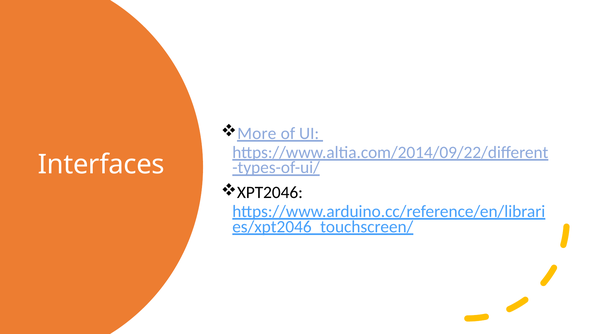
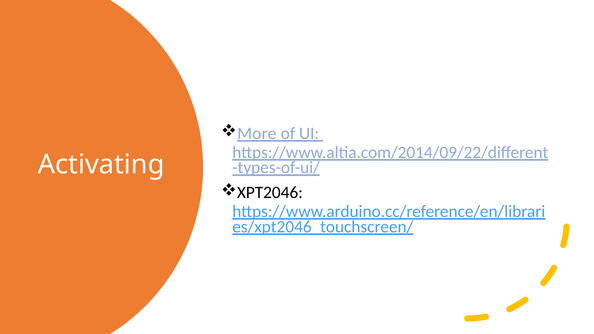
Interfaces: Interfaces -> Activating
